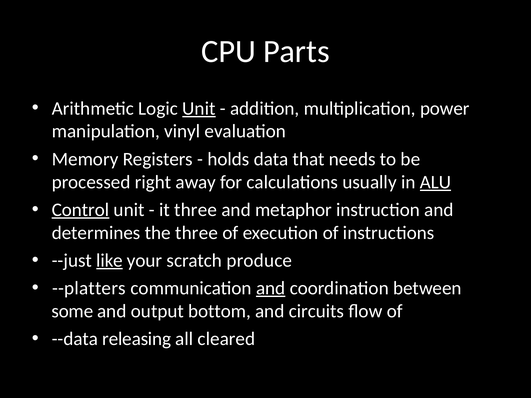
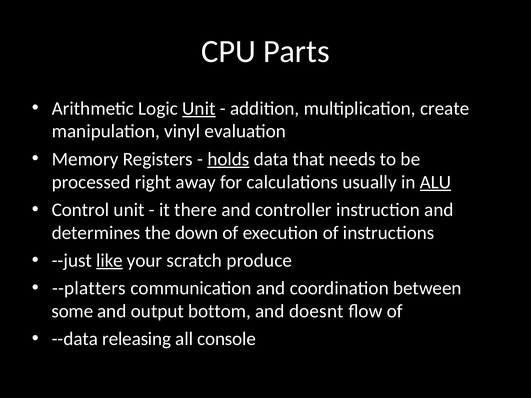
power: power -> create
holds underline: none -> present
Control underline: present -> none
it three: three -> there
metaphor: metaphor -> controller
the three: three -> down
and at (271, 288) underline: present -> none
circuits: circuits -> doesnt
cleared: cleared -> console
